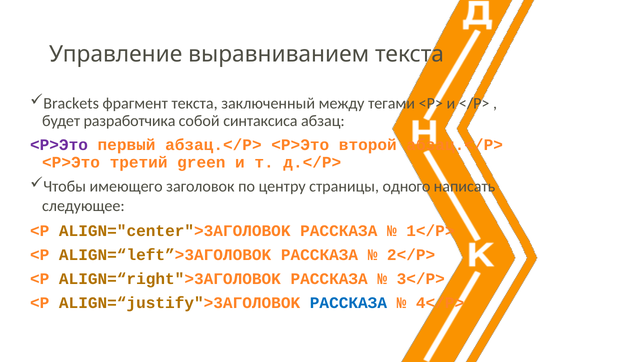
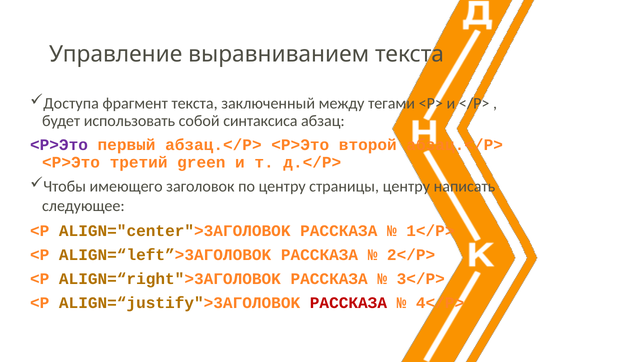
Brackets: Brackets -> Доступа
разработчика: разработчика -> использовать
страницы одного: одного -> центру
РАССКАЗА at (348, 303) colour: blue -> red
